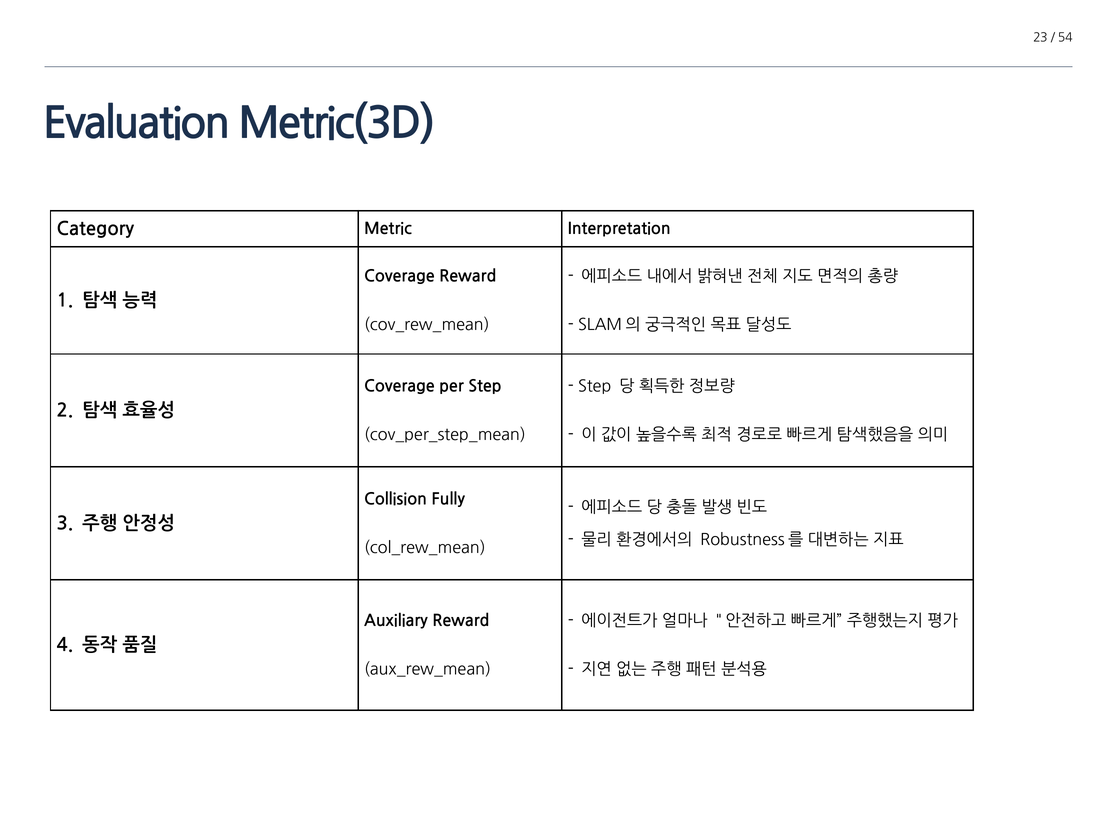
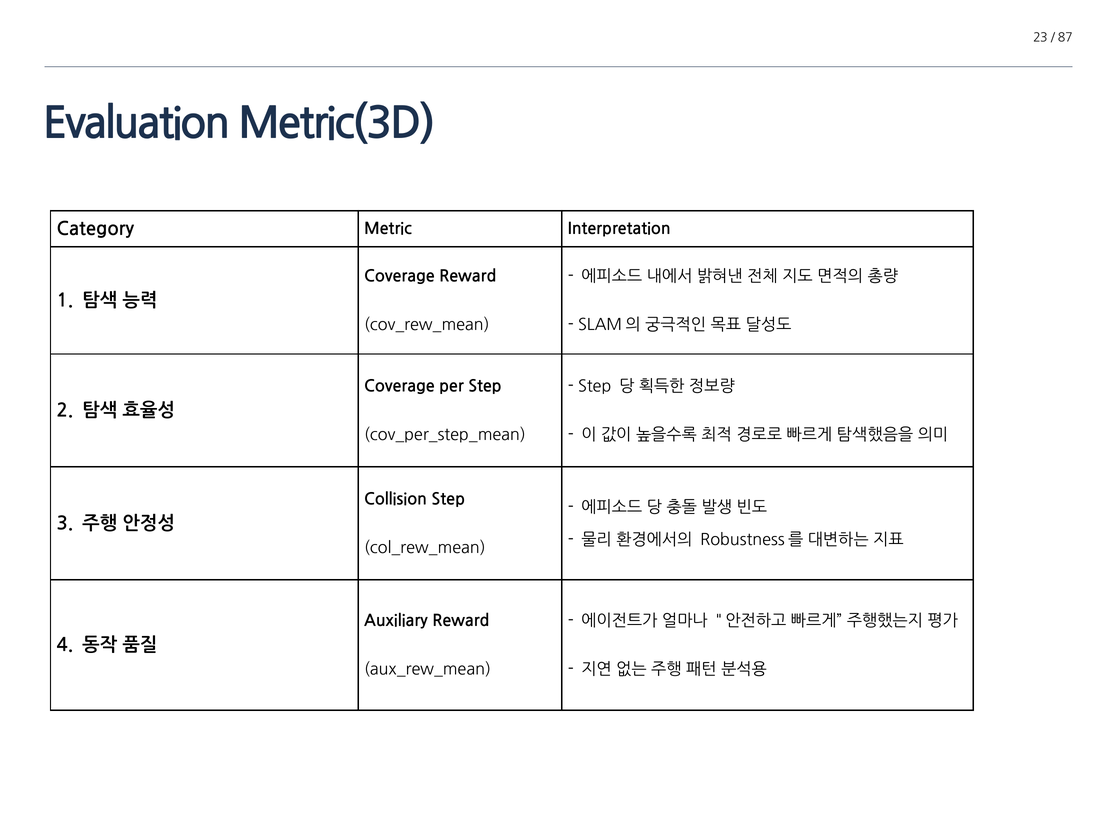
54: 54 -> 87
Collision Fully: Fully -> Step
